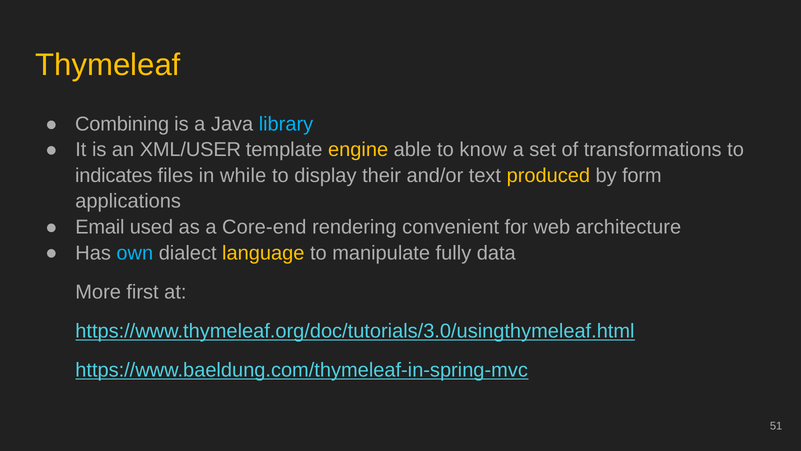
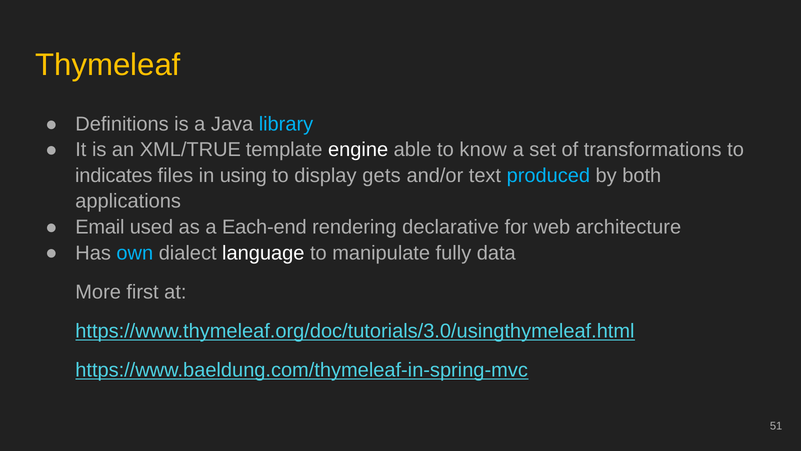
Combining: Combining -> Definitions
XML/USER: XML/USER -> XML/TRUE
engine colour: yellow -> white
while: while -> using
their: their -> gets
produced colour: yellow -> light blue
form: form -> both
Core-end: Core-end -> Each-end
convenient: convenient -> declarative
language colour: yellow -> white
